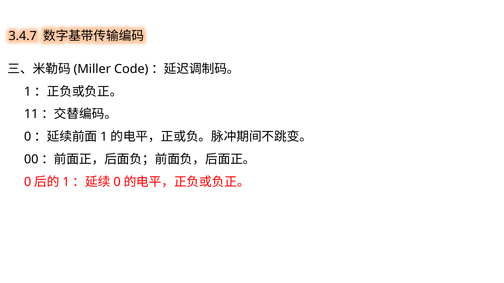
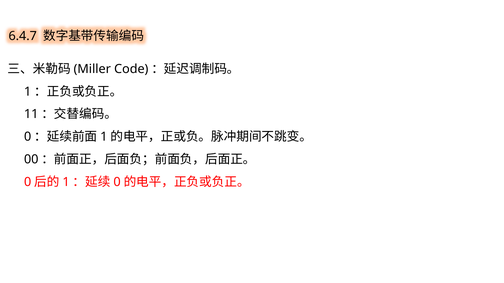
3.4.7: 3.4.7 -> 6.4.7
